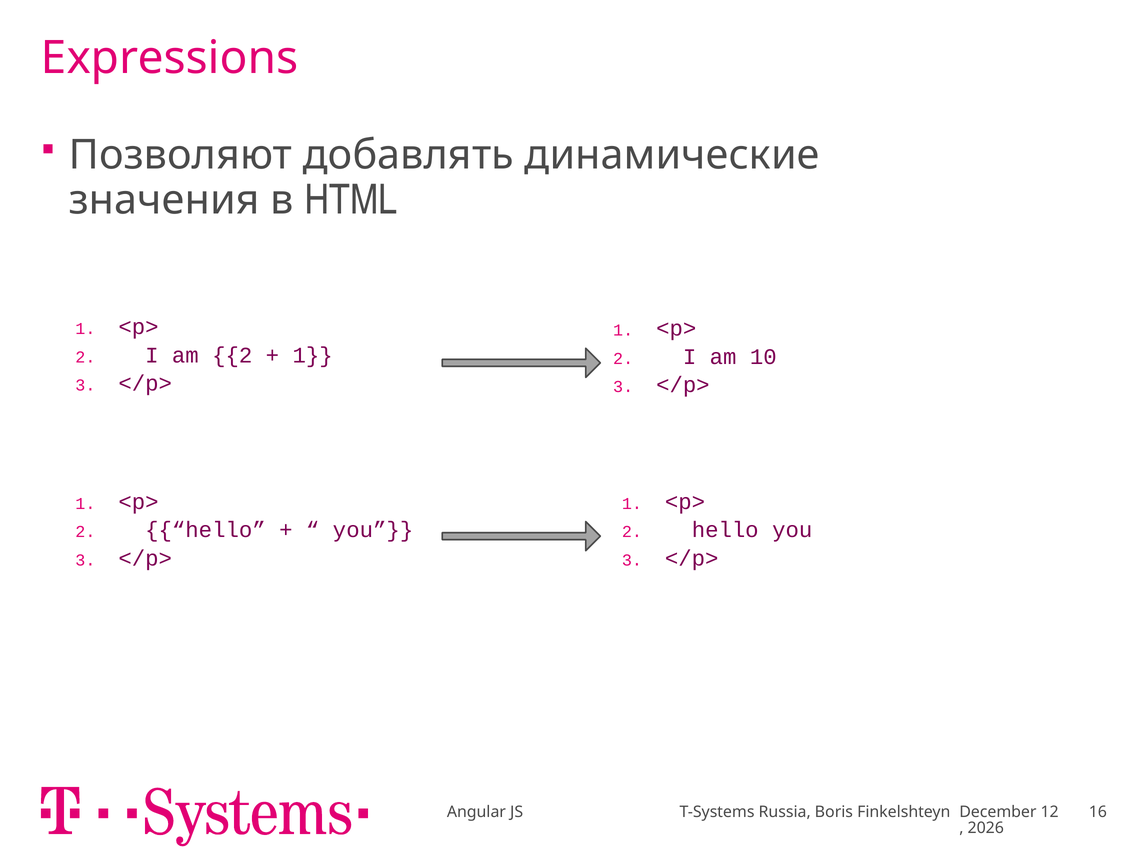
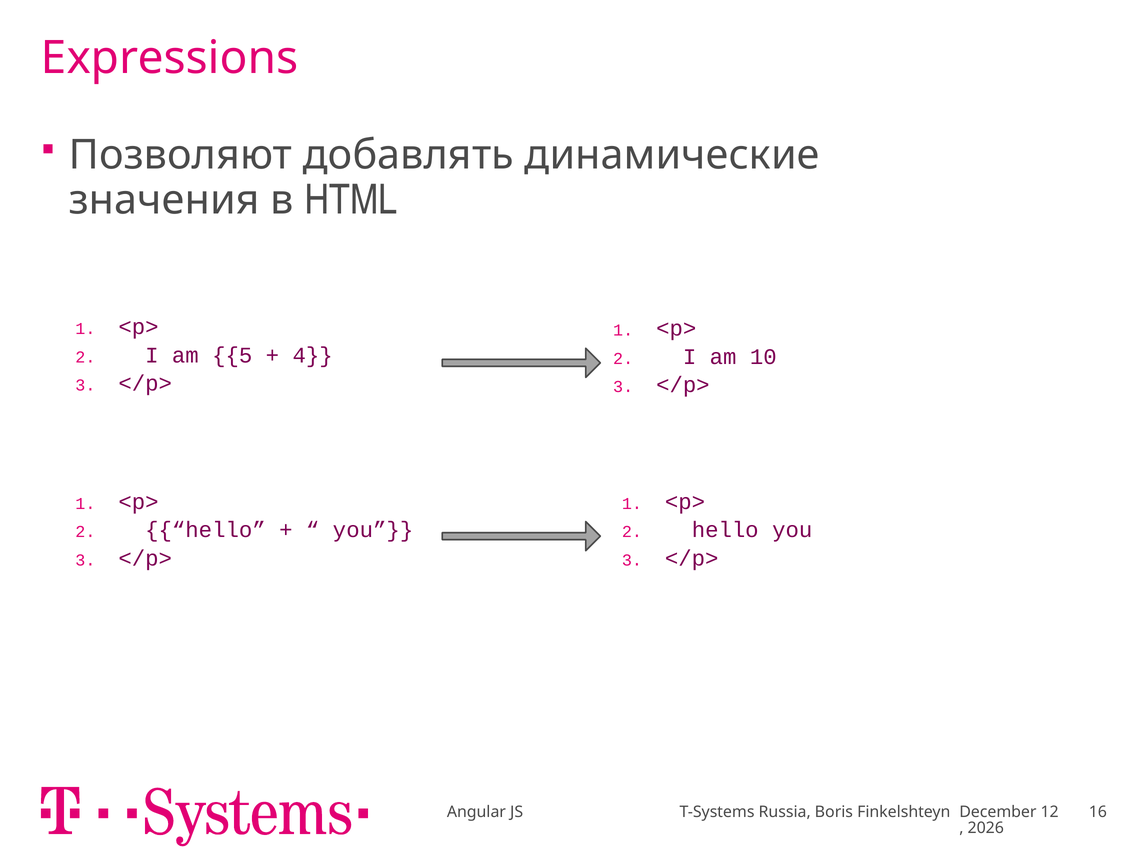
am 2: 2 -> 5
1 at (313, 355): 1 -> 4
